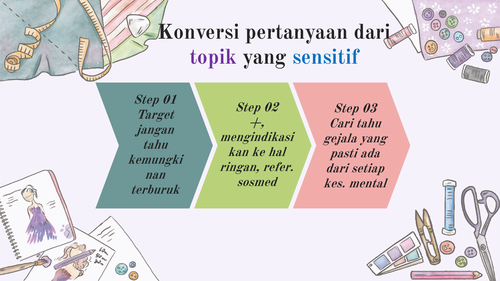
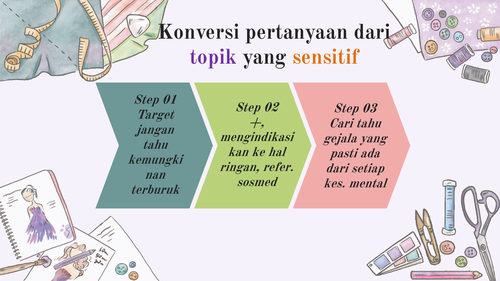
sensitif colour: blue -> orange
